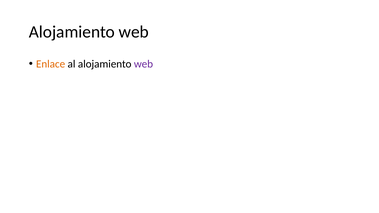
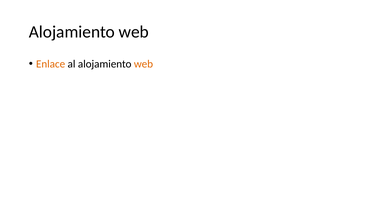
web at (143, 64) colour: purple -> orange
